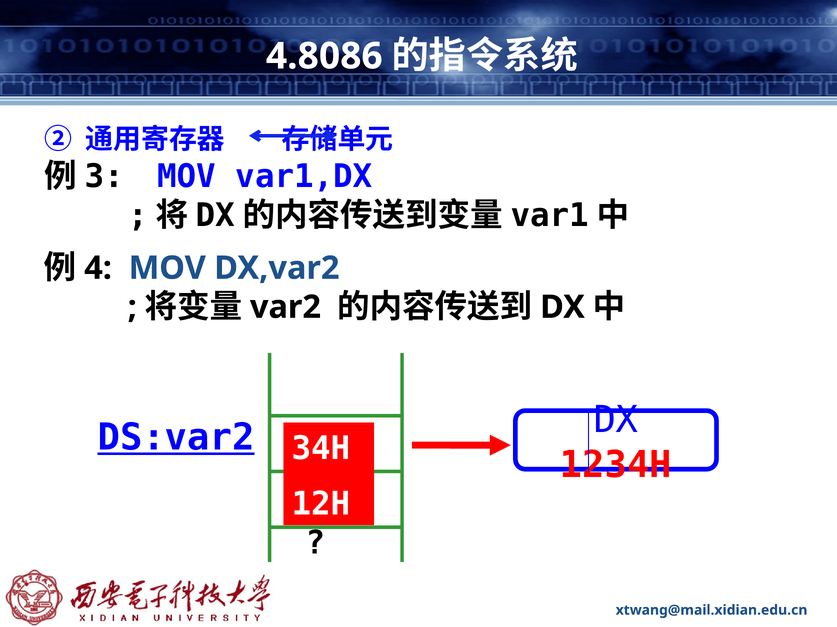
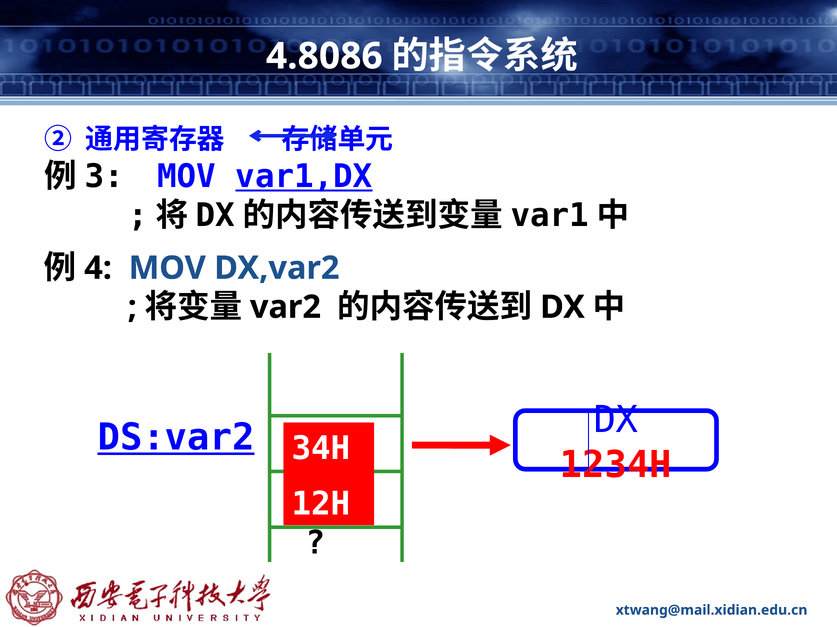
var1,DX underline: none -> present
